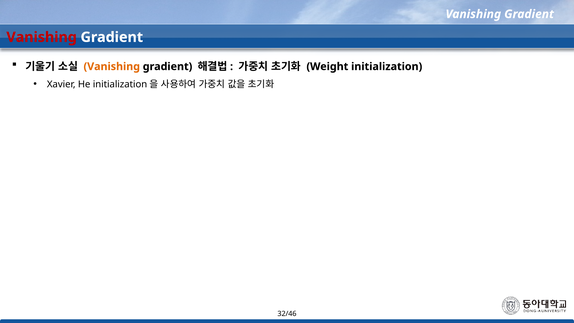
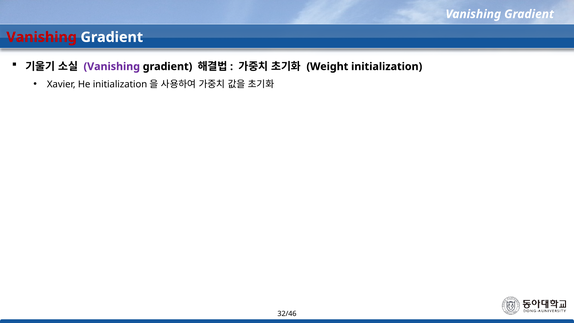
Vanishing at (112, 67) colour: orange -> purple
